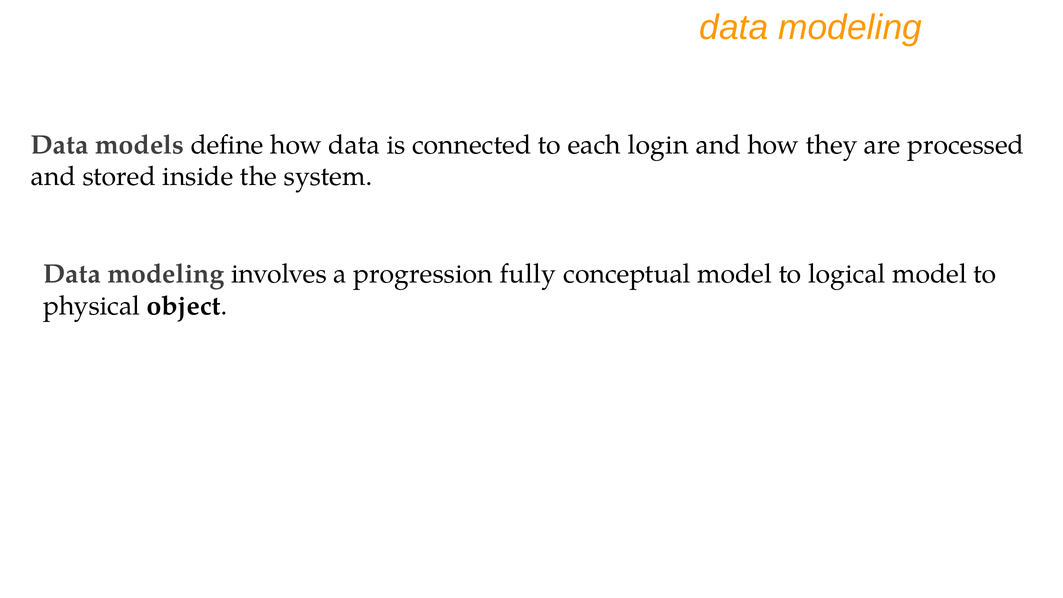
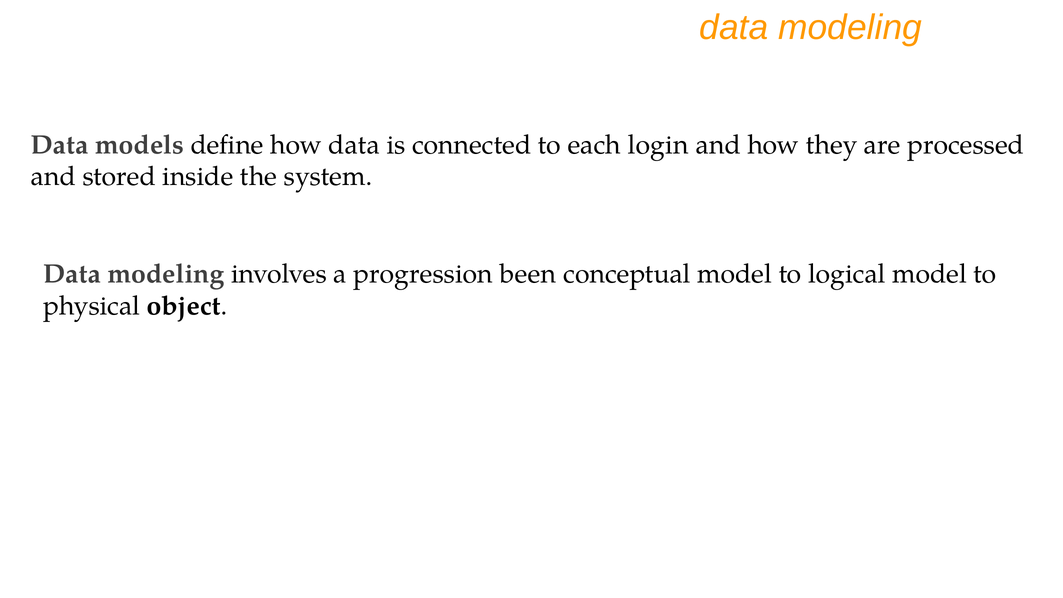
fully: fully -> been
